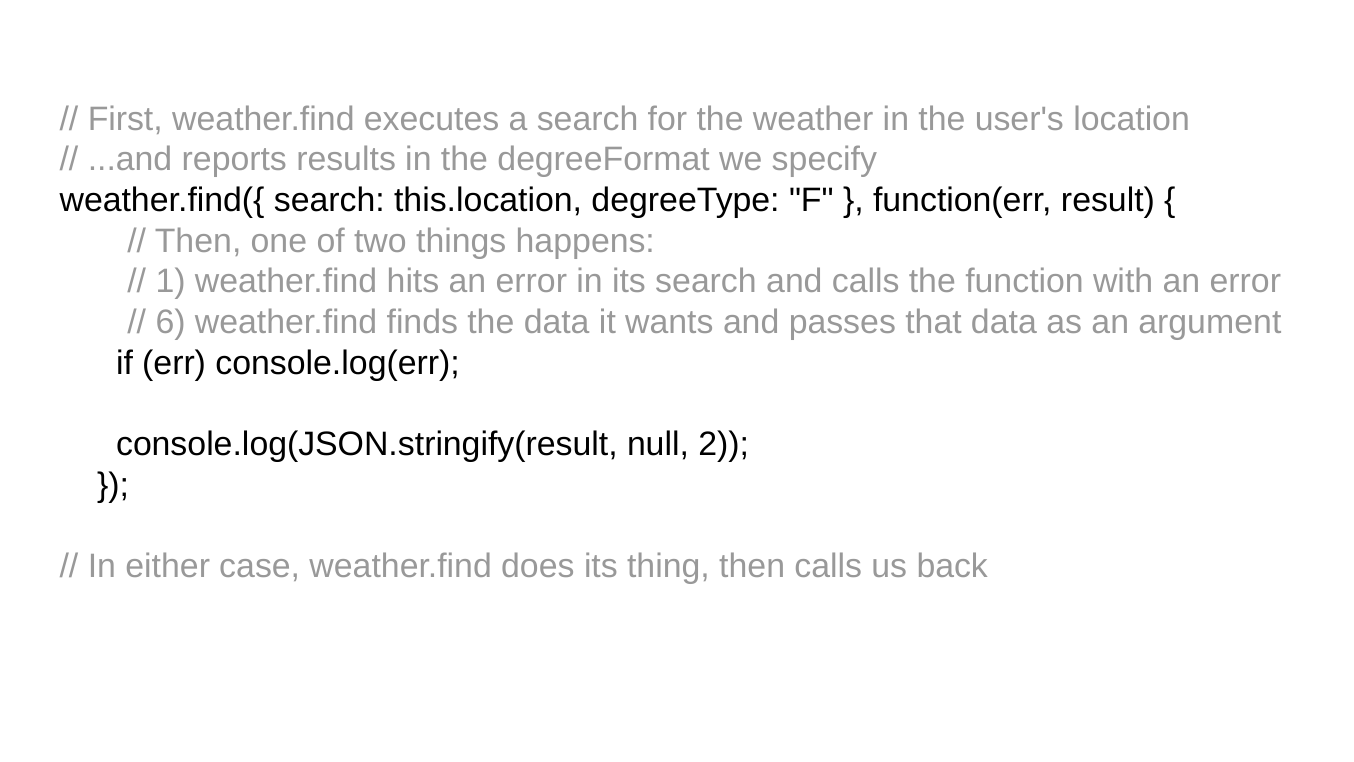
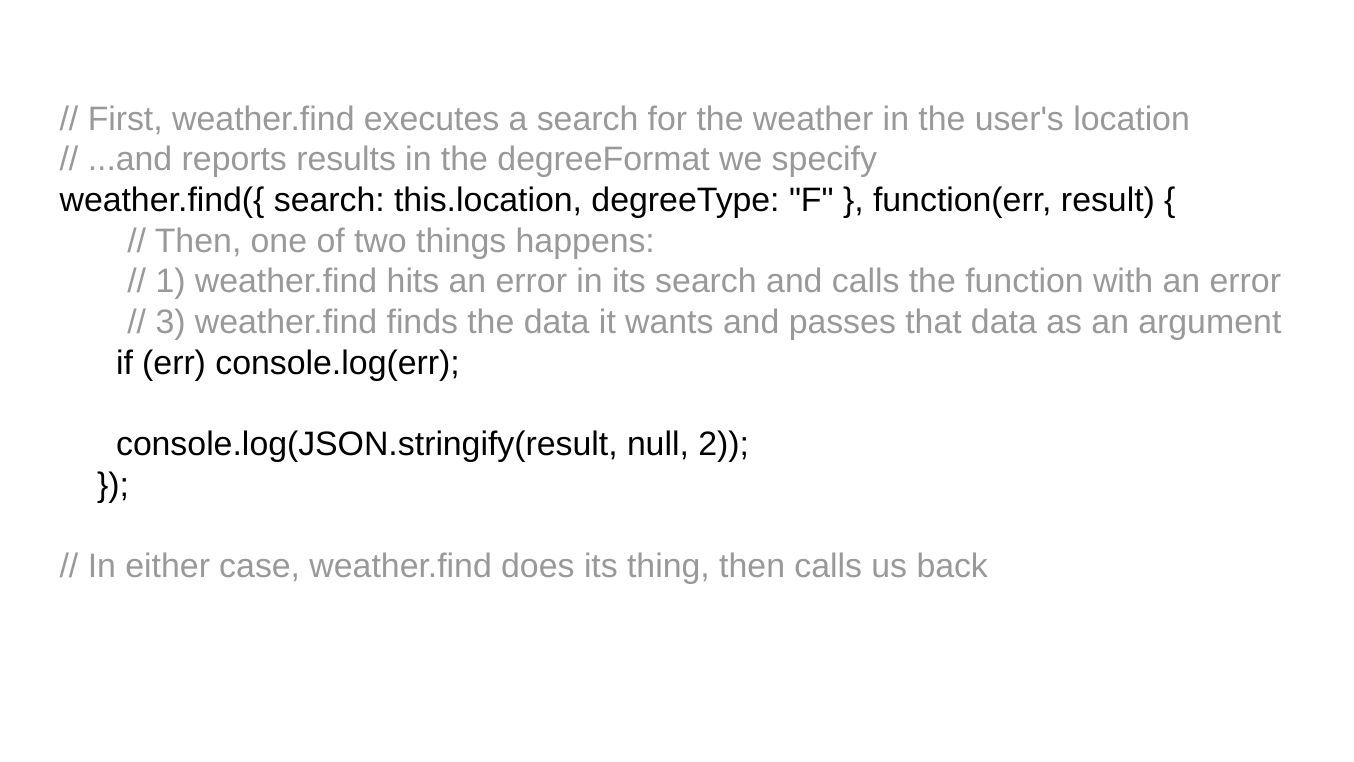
6: 6 -> 3
